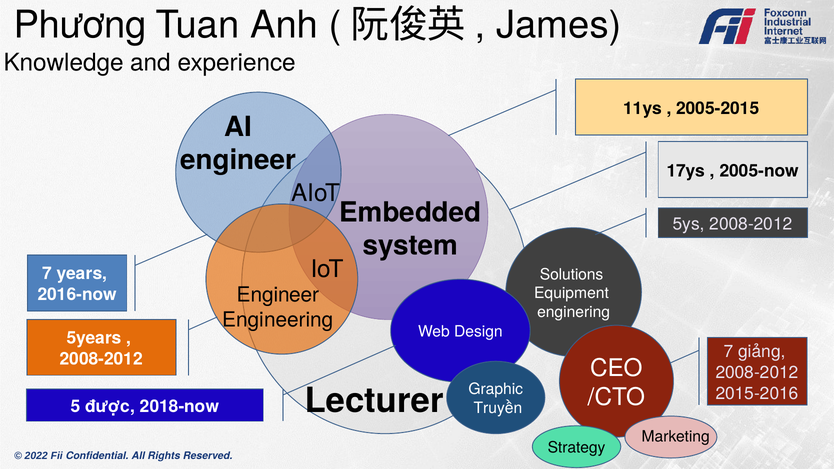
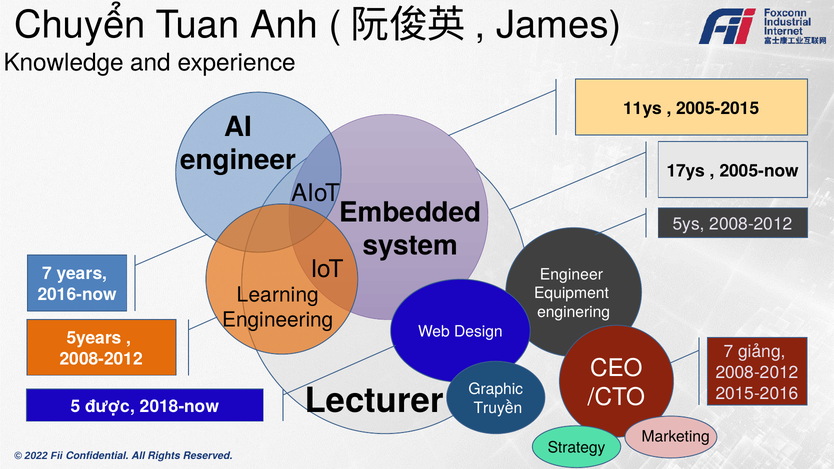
Phương: Phương -> Chuyển
Solutions at (572, 274): Solutions -> Engineer
Engineer at (278, 295): Engineer -> Learning
